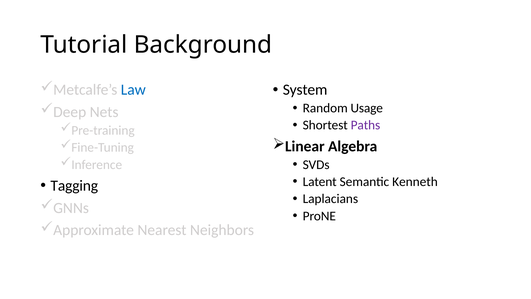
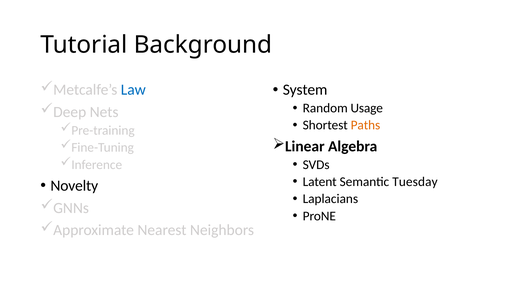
Paths colour: purple -> orange
Kenneth: Kenneth -> Tuesday
Tagging: Tagging -> Novelty
